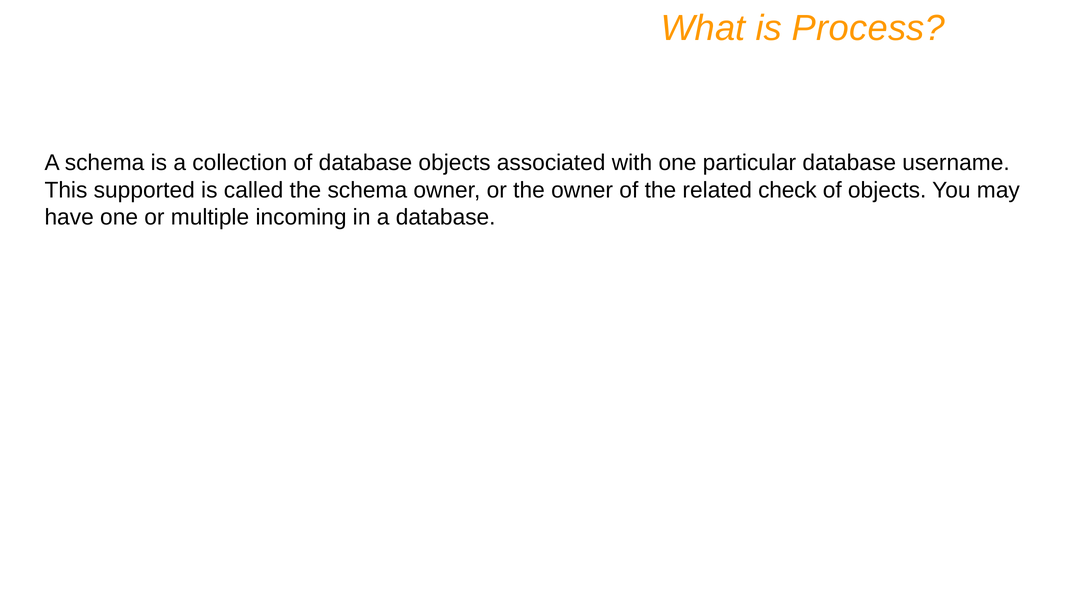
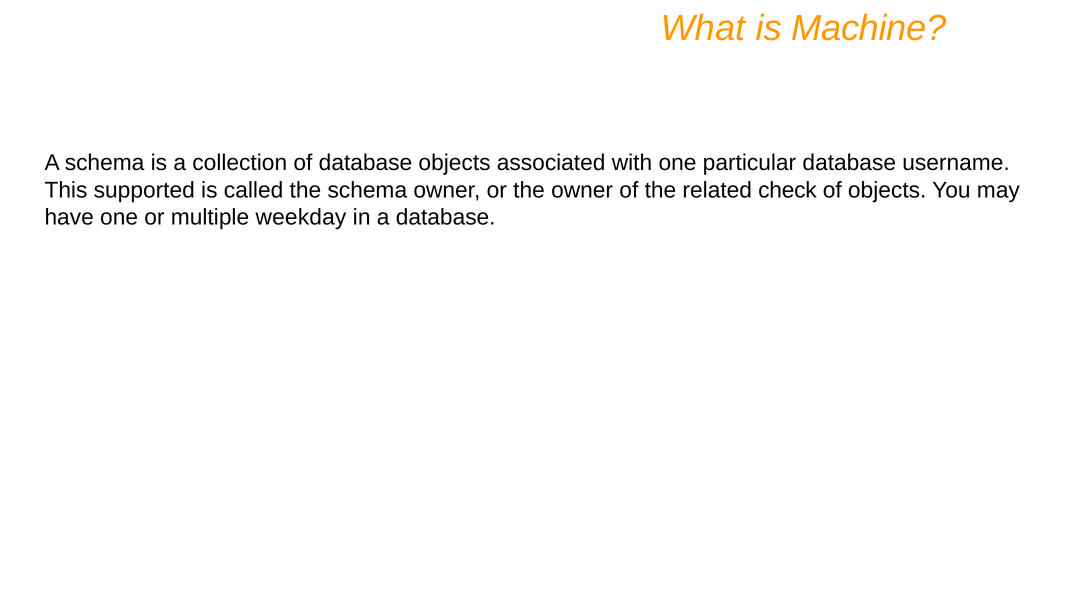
Process: Process -> Machine
incoming: incoming -> weekday
